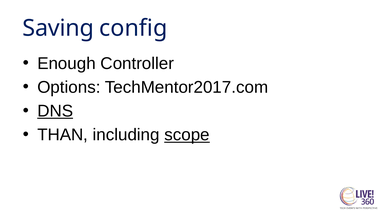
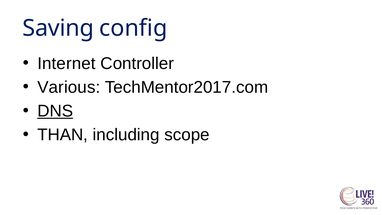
Enough: Enough -> Internet
Options: Options -> Various
scope underline: present -> none
